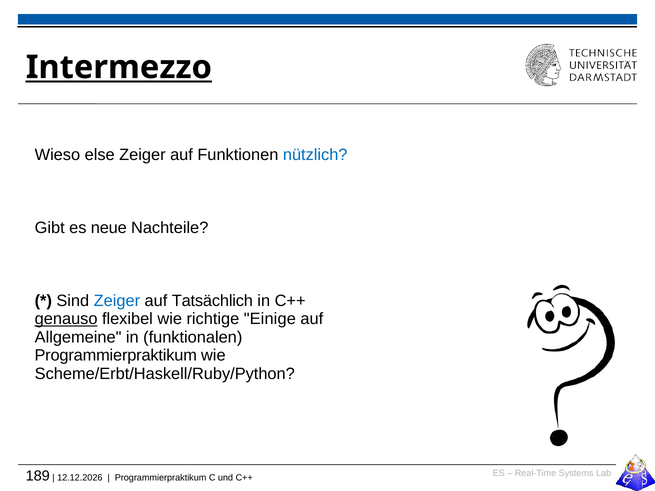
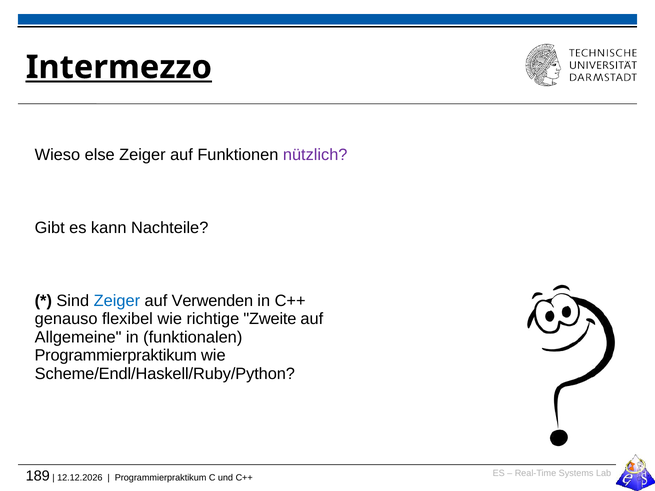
nützlich colour: blue -> purple
neue: neue -> kann
Tatsächlich: Tatsächlich -> Verwenden
genauso underline: present -> none
Einige: Einige -> Zweite
Scheme/Erbt/Haskell/Ruby/Python: Scheme/Erbt/Haskell/Ruby/Python -> Scheme/Endl/Haskell/Ruby/Python
